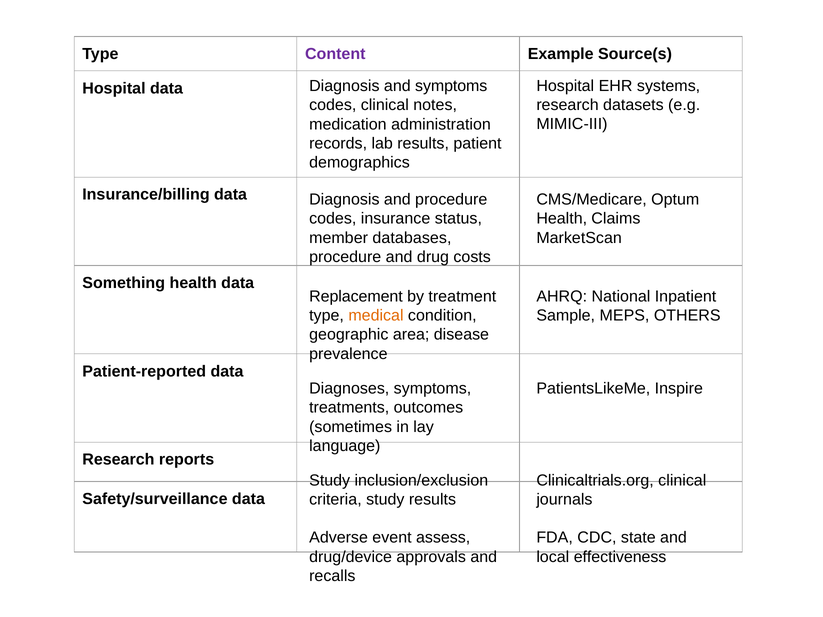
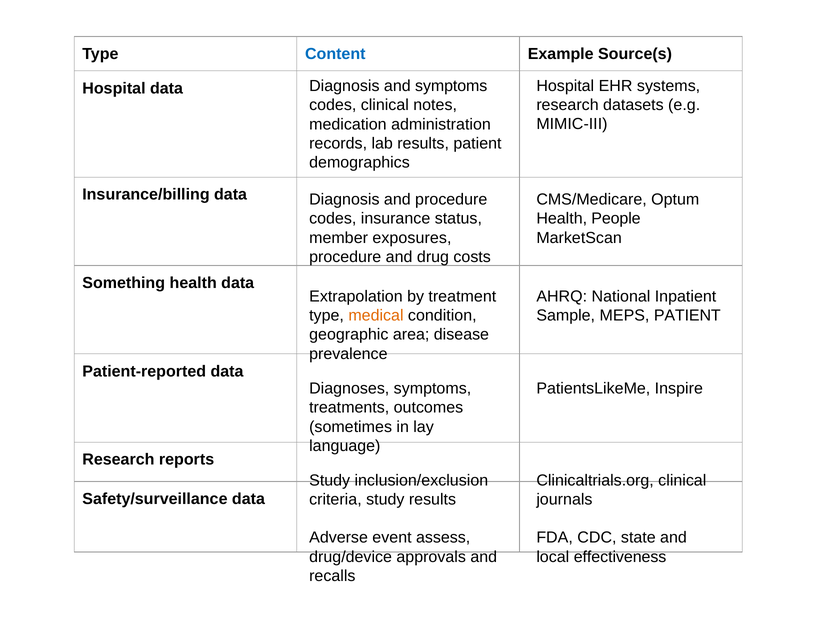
Content colour: purple -> blue
Claims: Claims -> People
databases: databases -> exposures
Replacement: Replacement -> Extrapolation
MEPS OTHERS: OTHERS -> PATIENT
